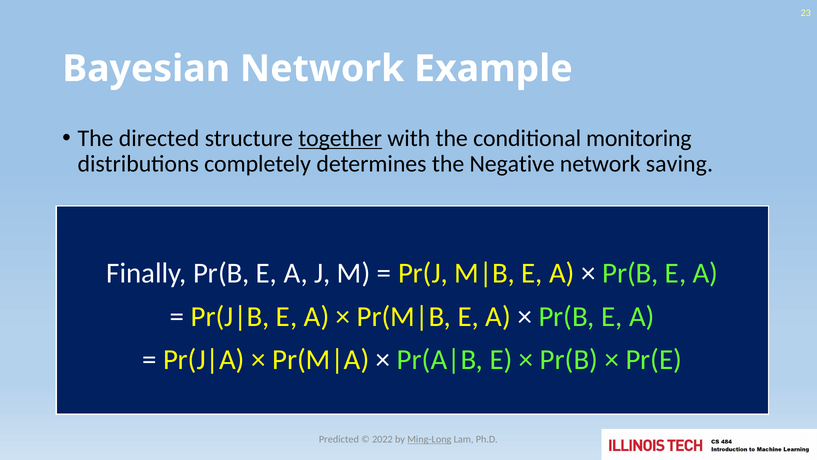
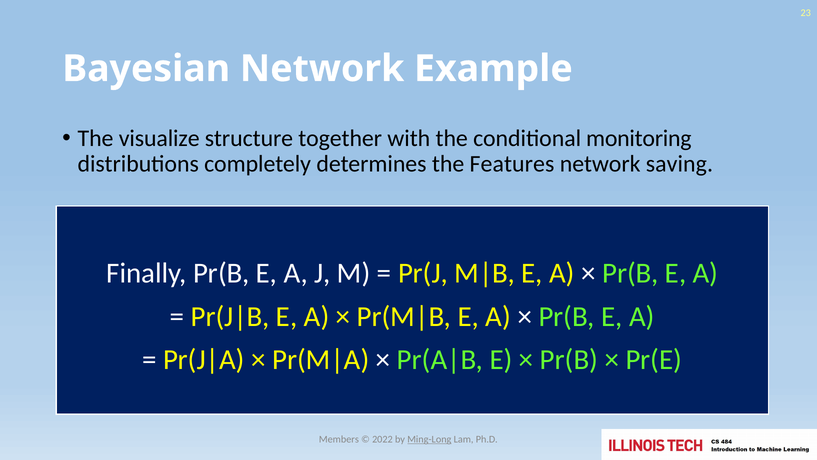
directed: directed -> visualize
together underline: present -> none
Negative: Negative -> Features
Predicted: Predicted -> Members
